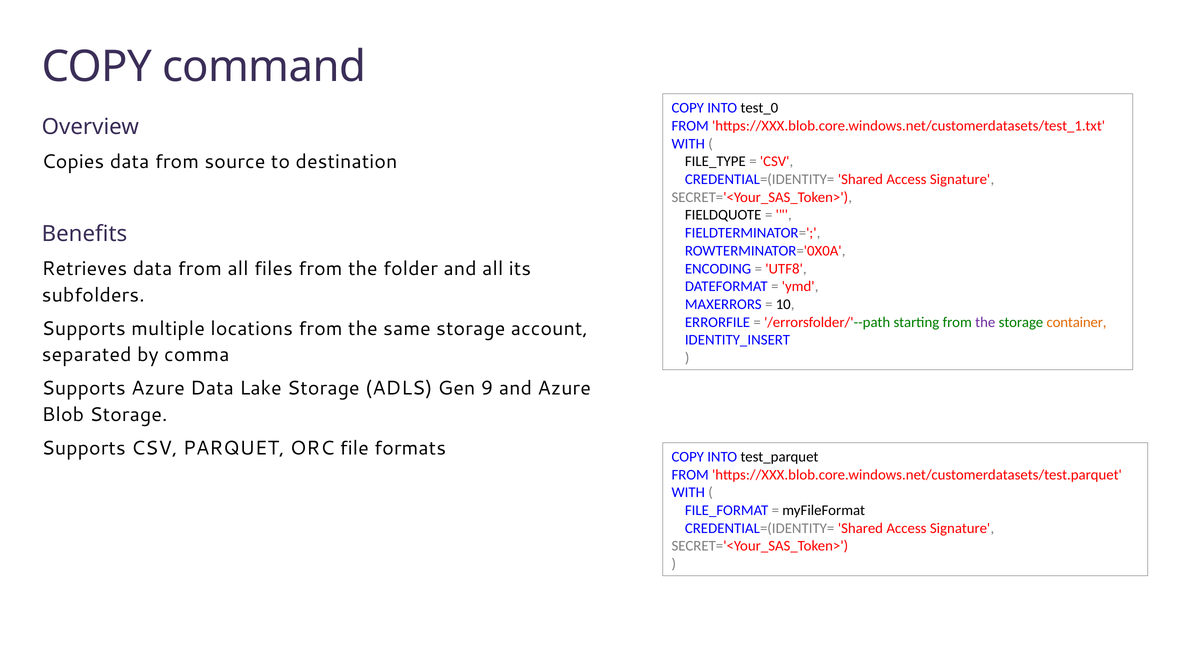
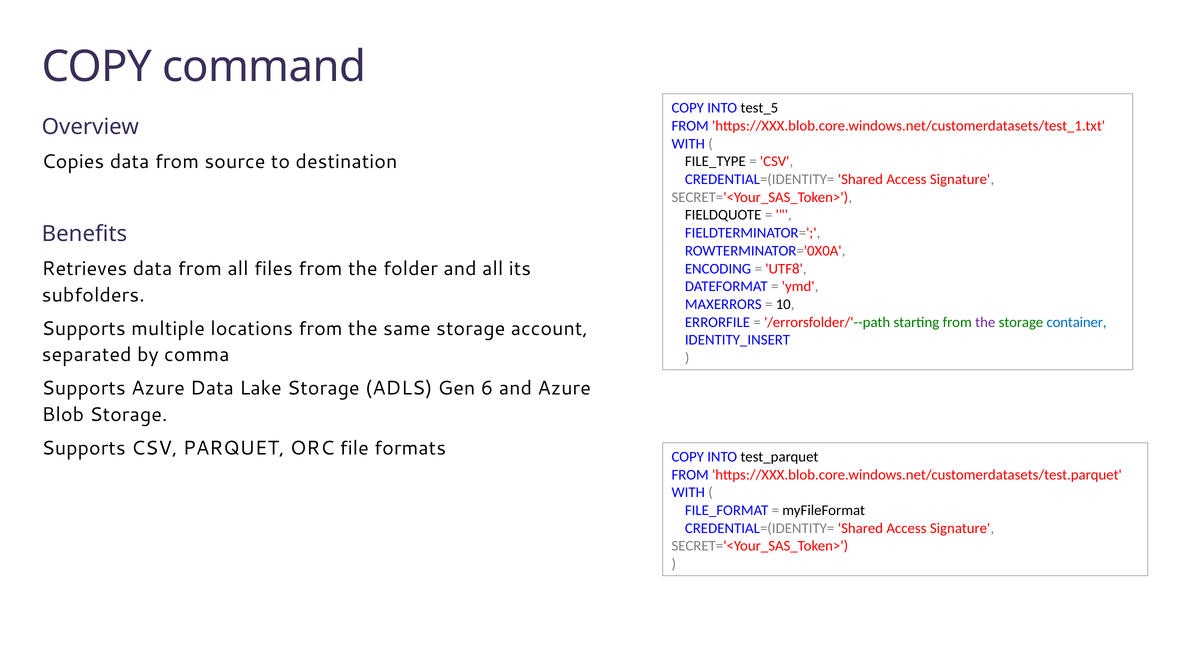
test_0: test_0 -> test_5
container colour: orange -> blue
9: 9 -> 6
